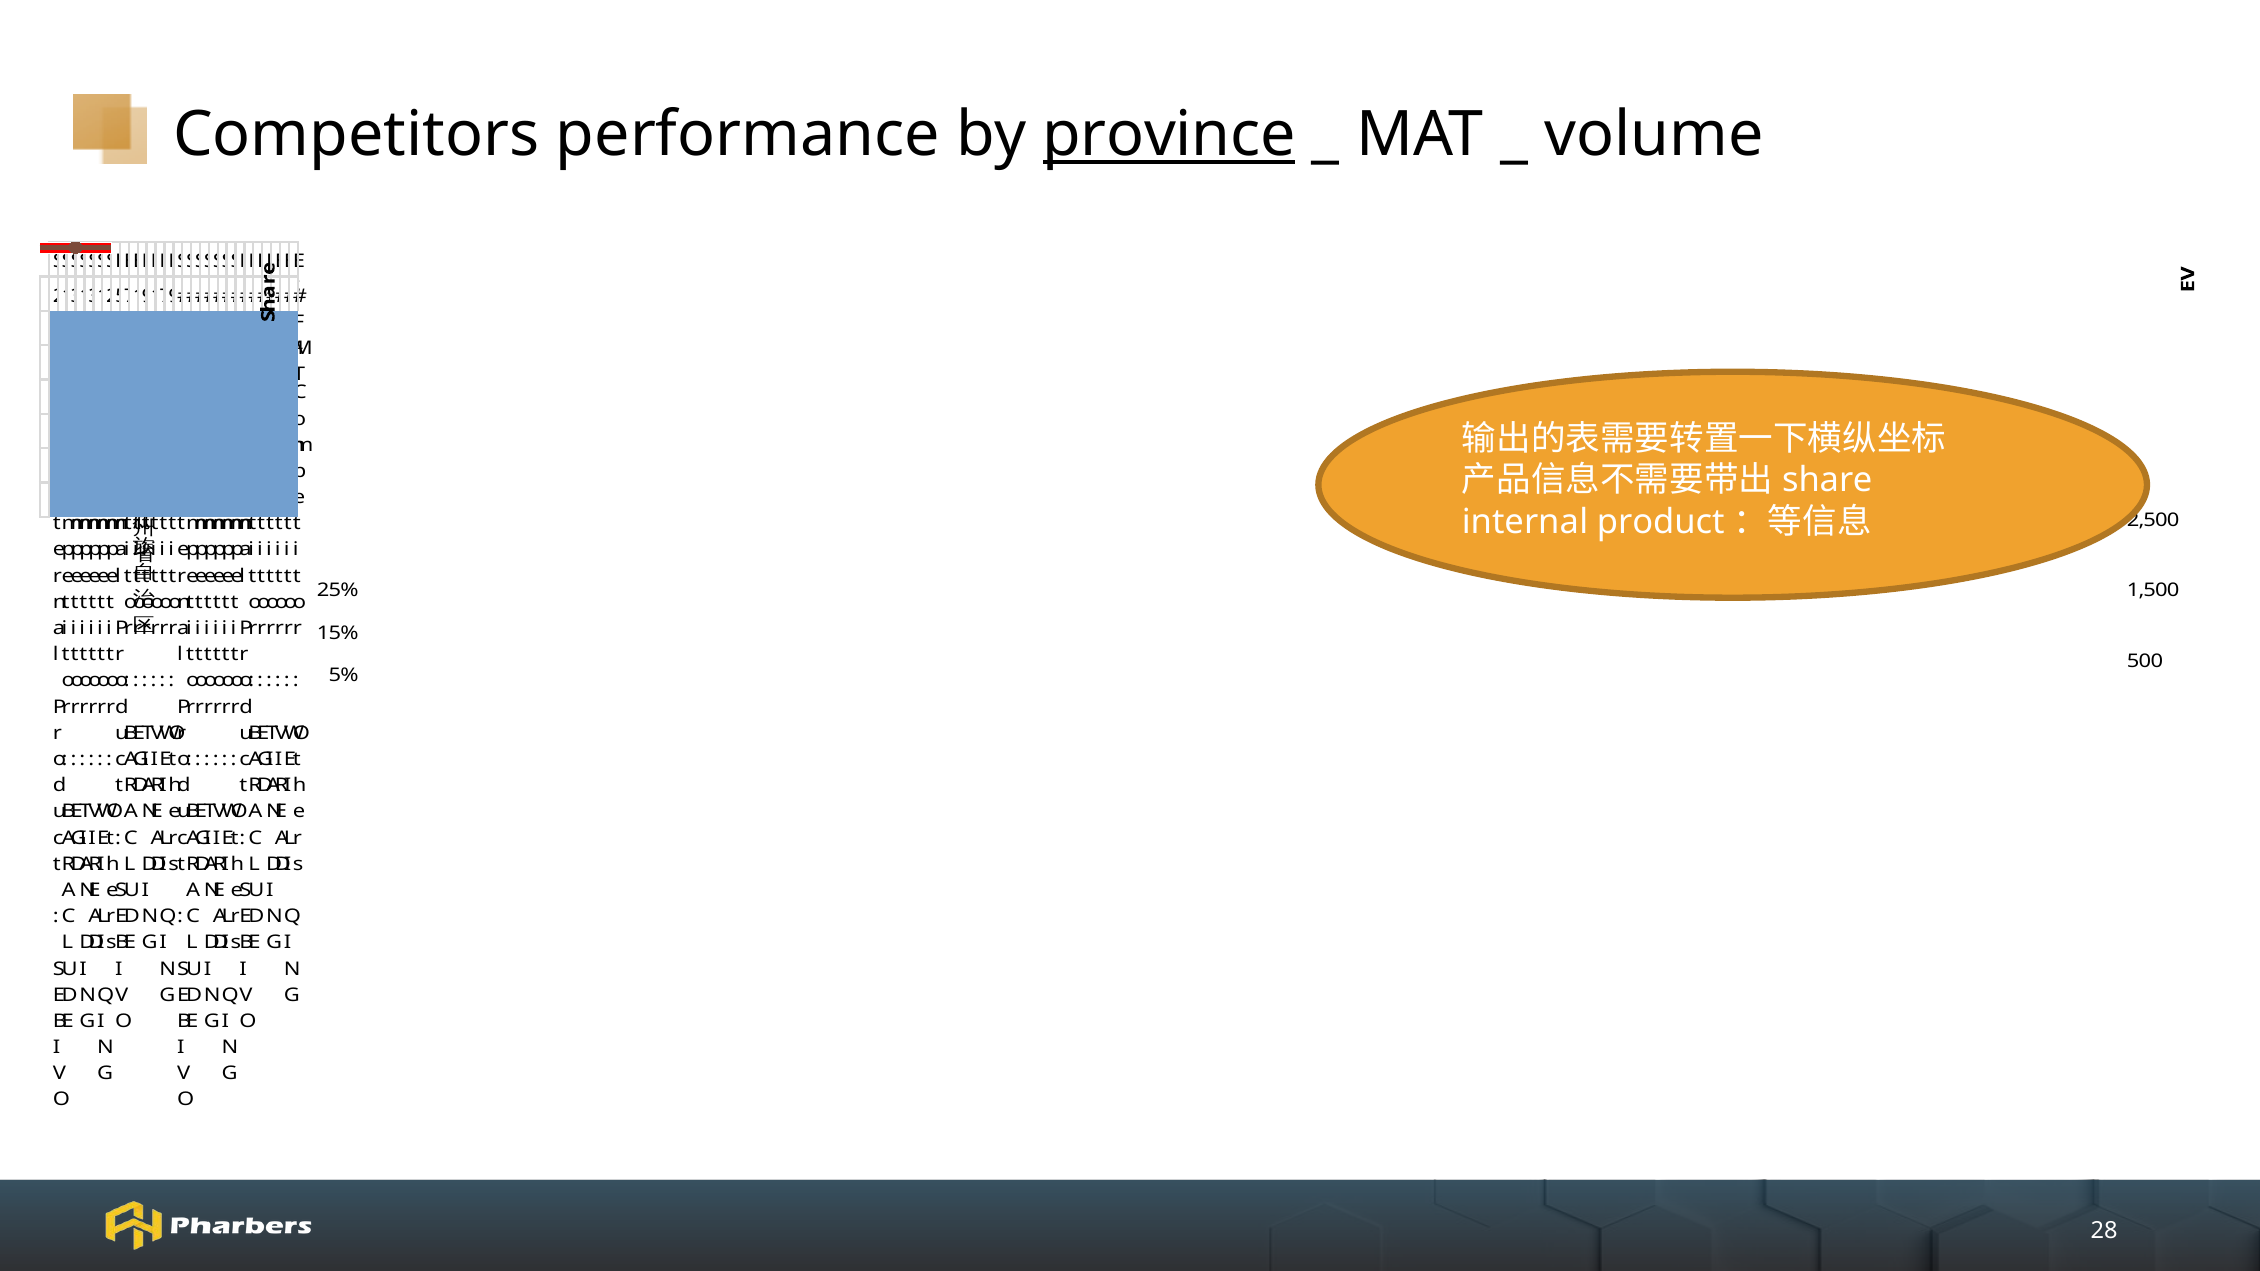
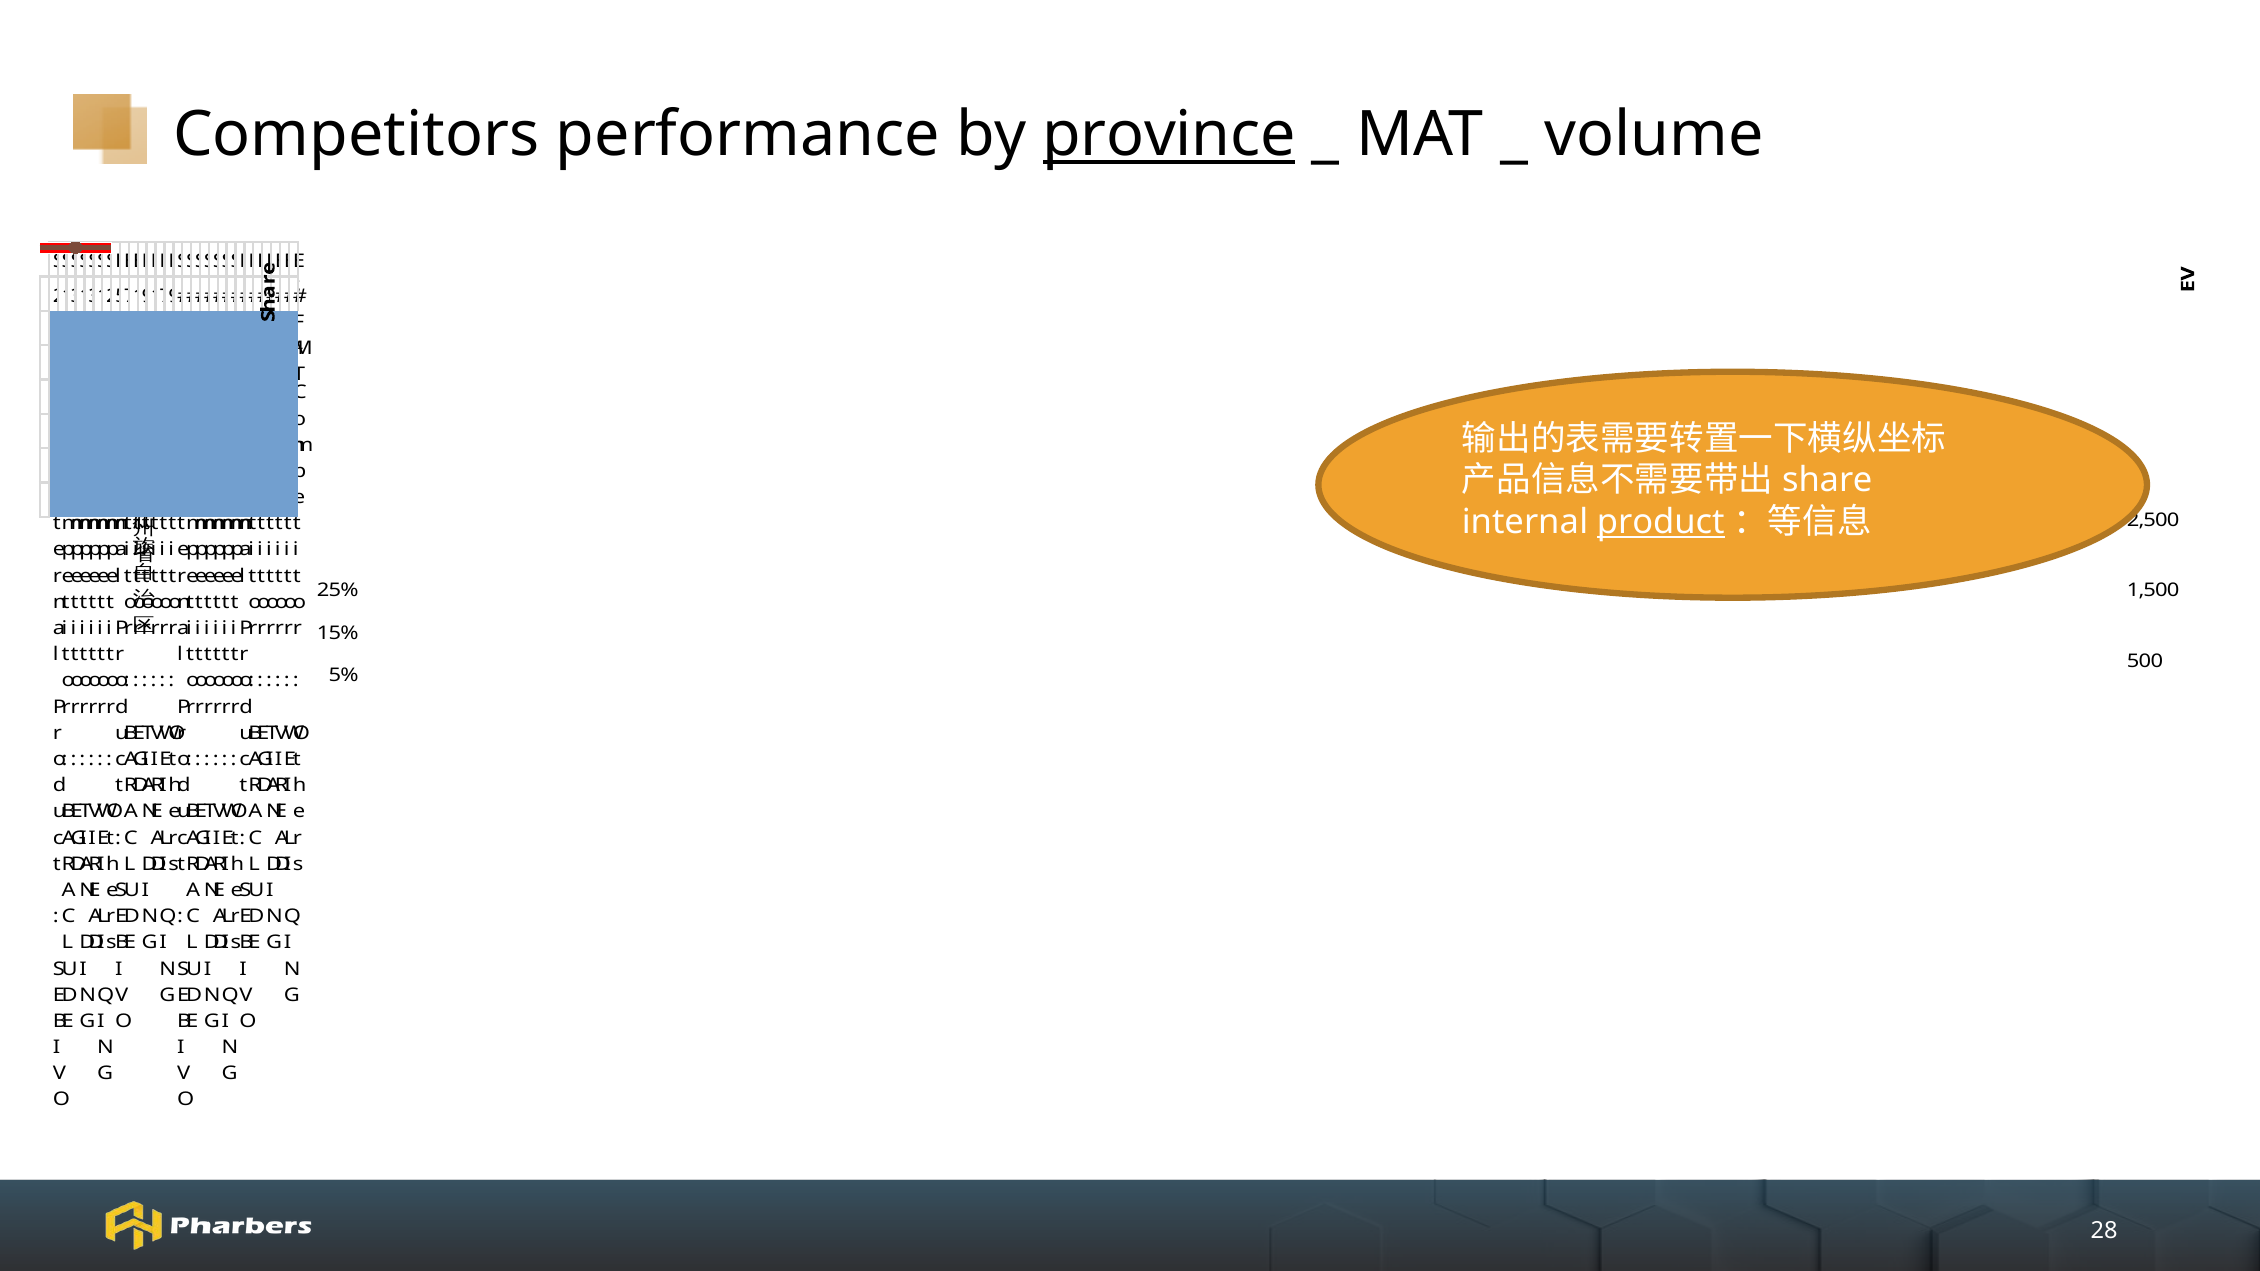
product underline: none -> present
